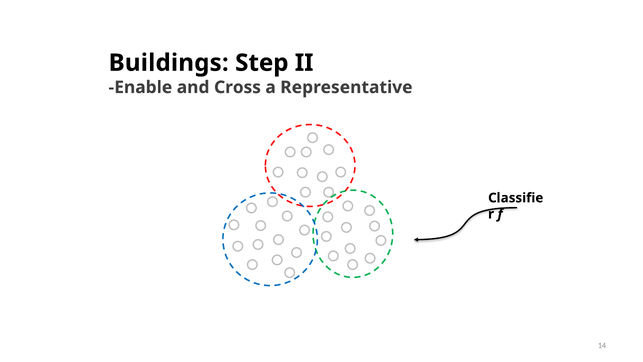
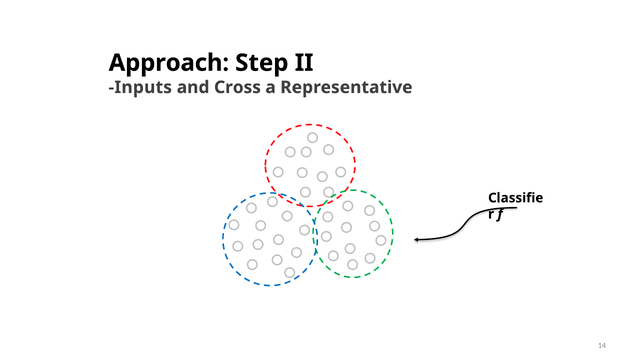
Buildings: Buildings -> Approach
Enable: Enable -> Inputs
